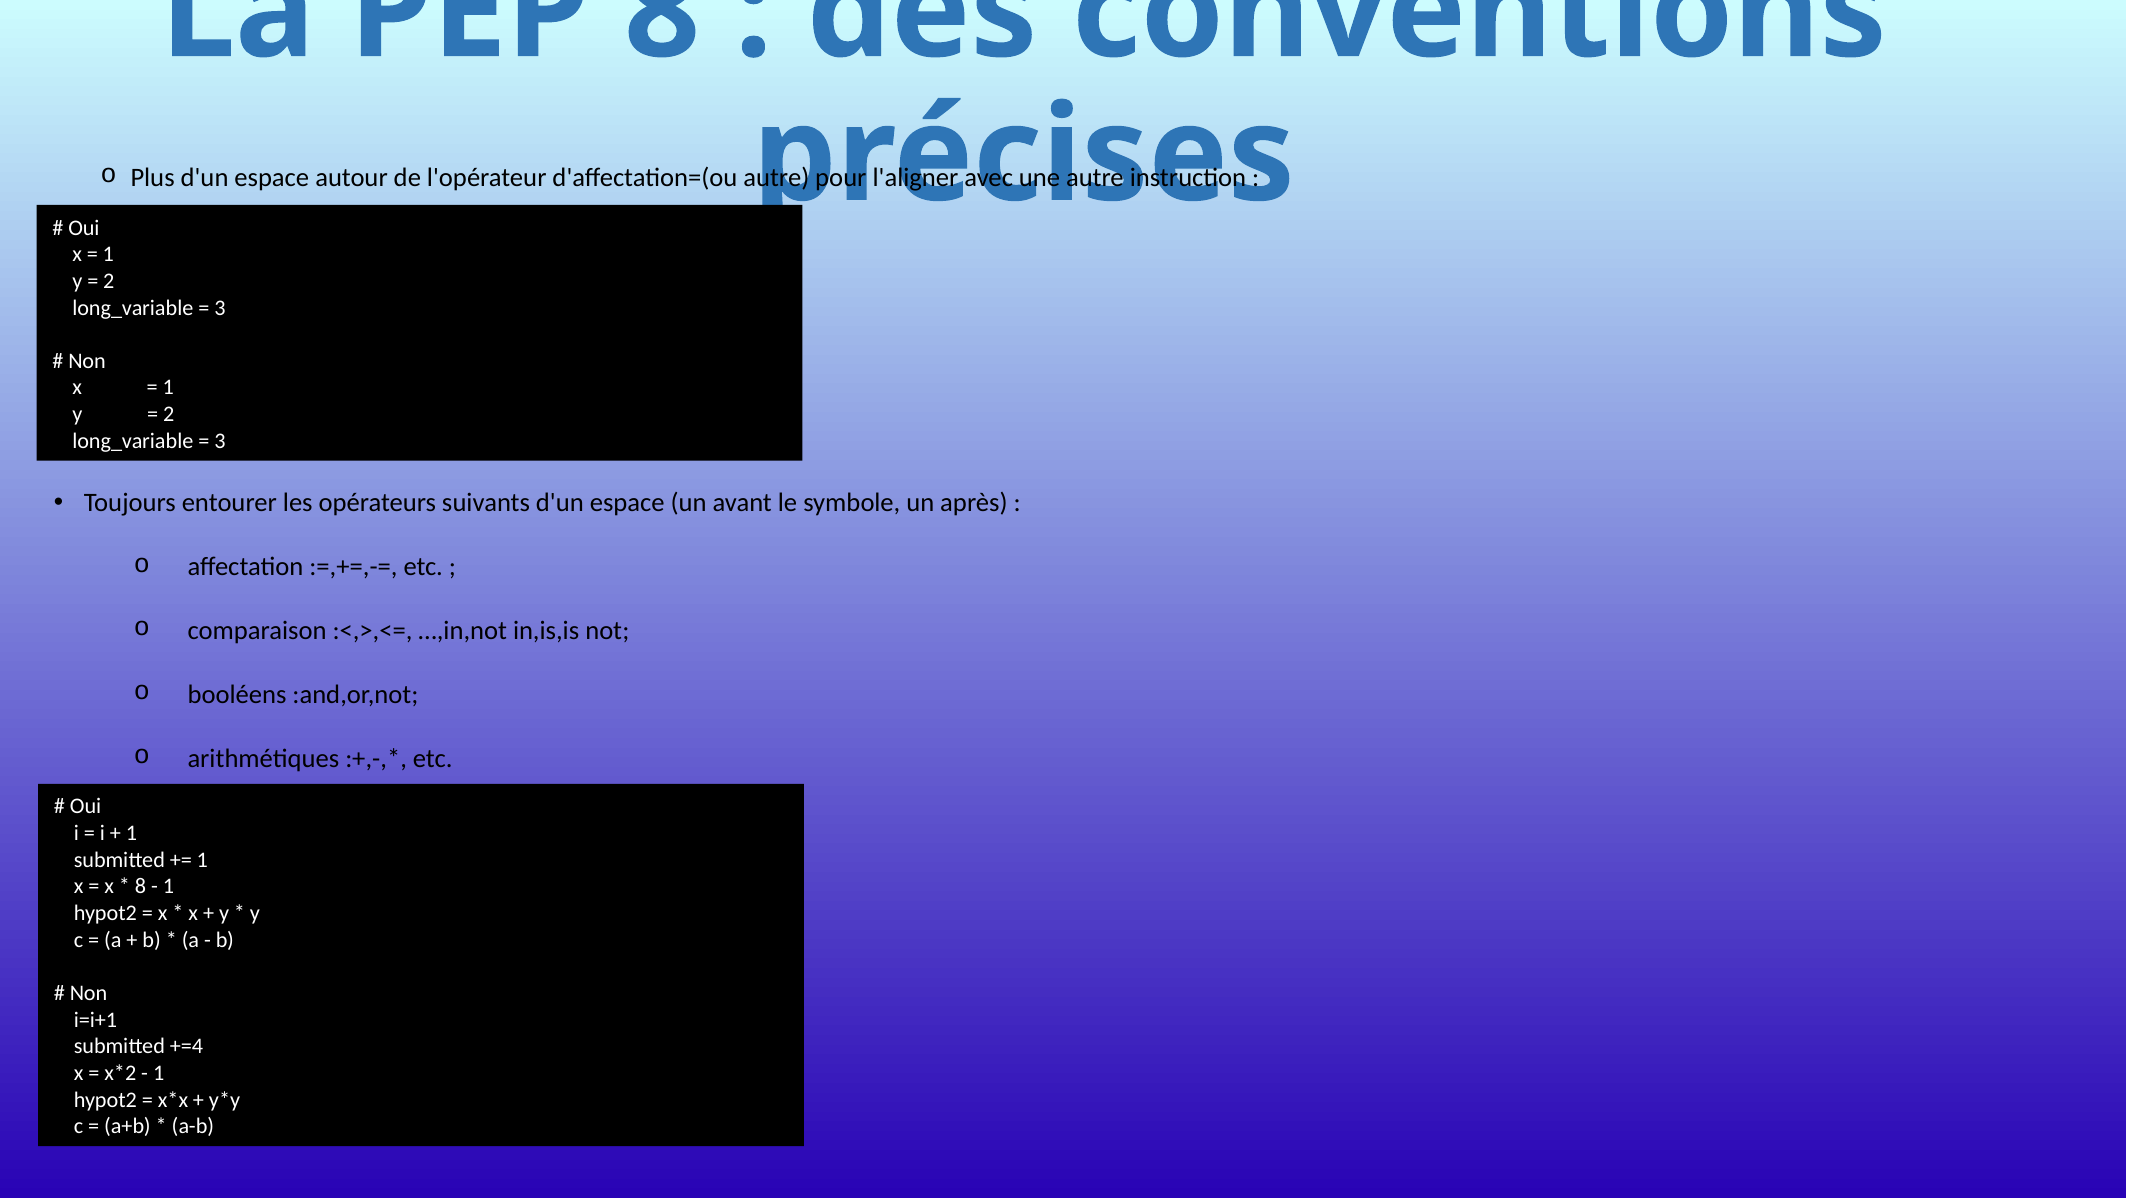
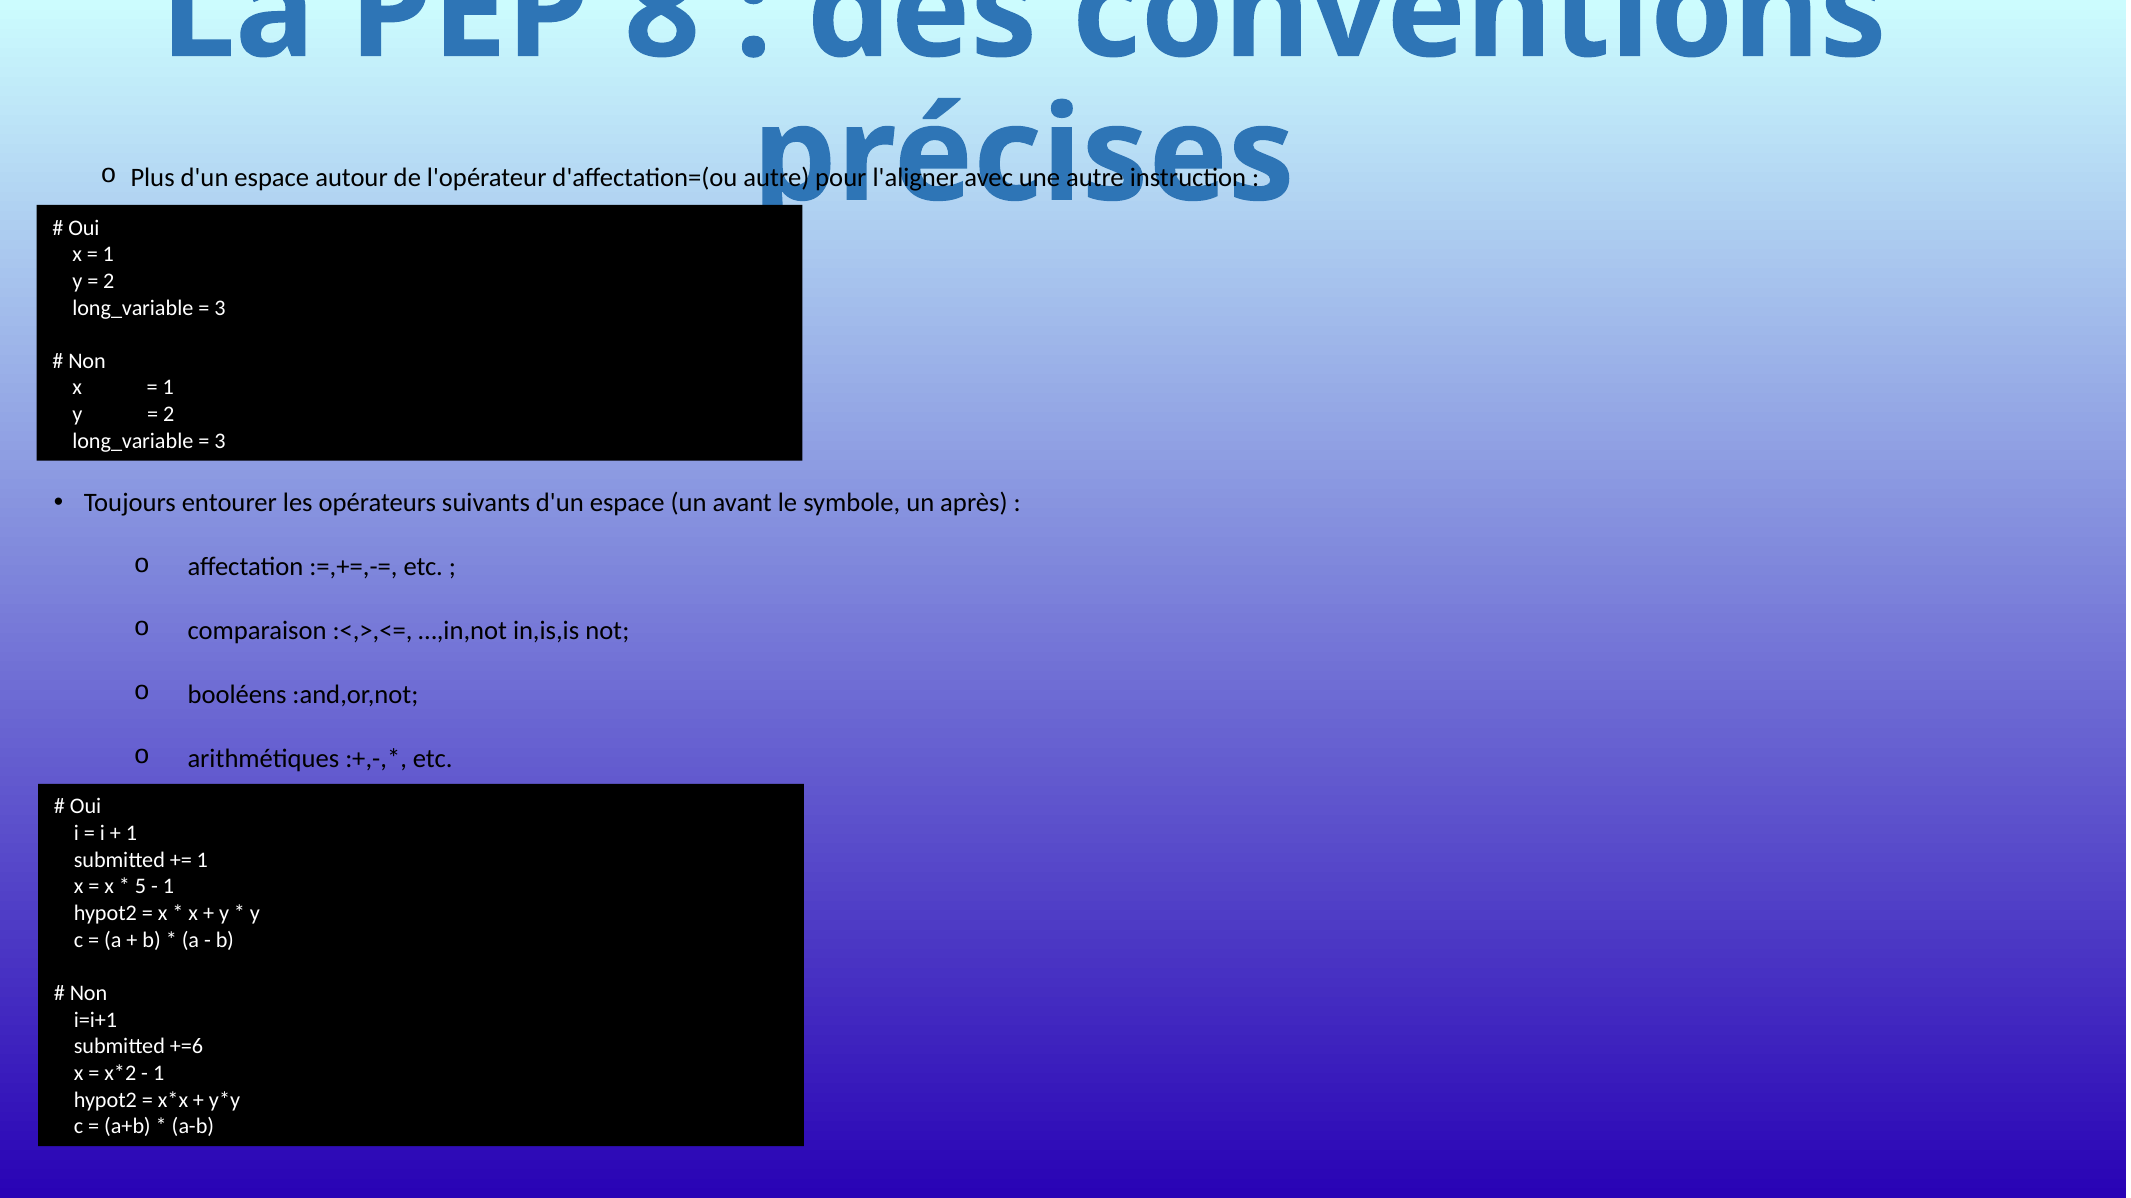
8 at (141, 887): 8 -> 5
+=4: +=4 -> +=6
